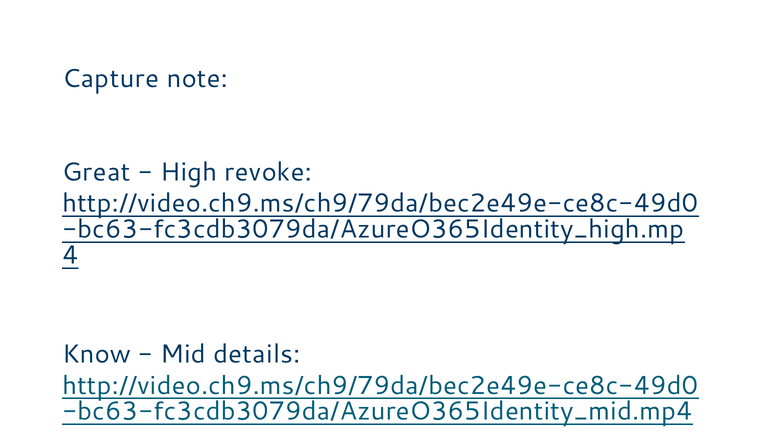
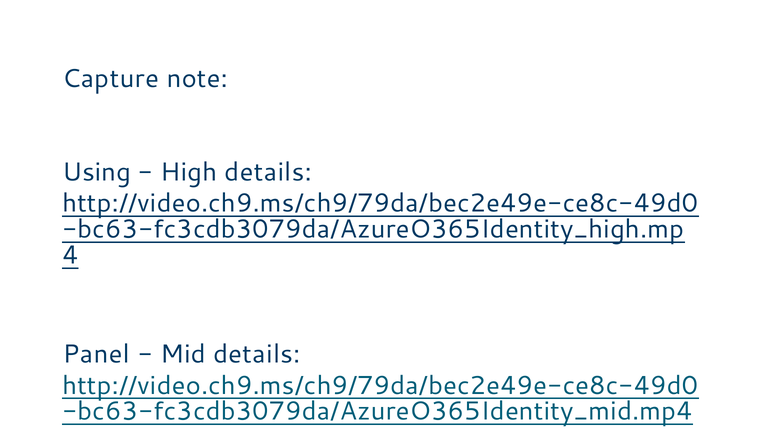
Great: Great -> Using
High revoke: revoke -> details
Know: Know -> Panel
